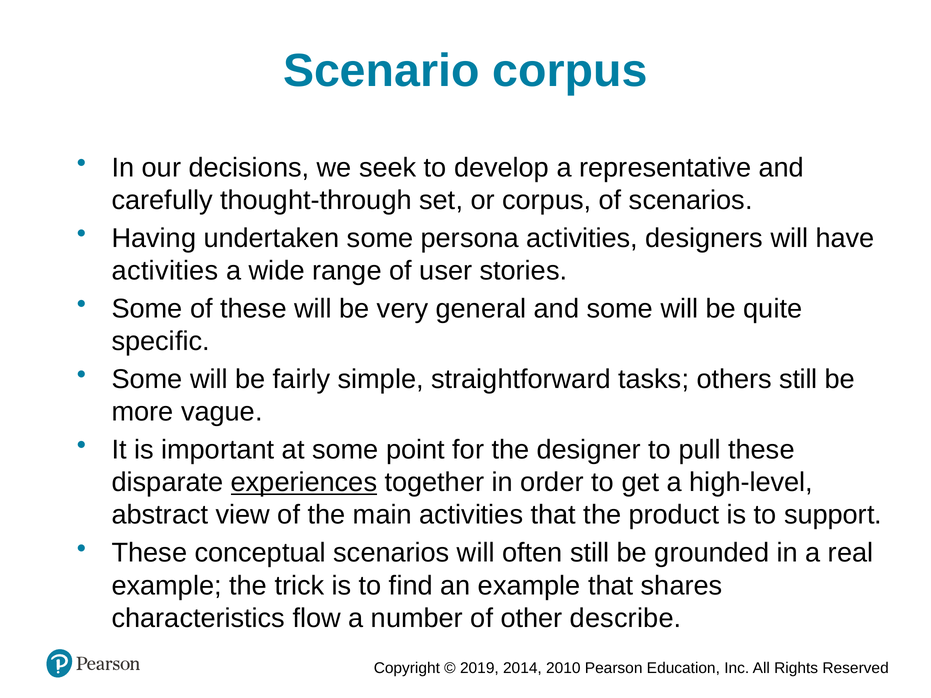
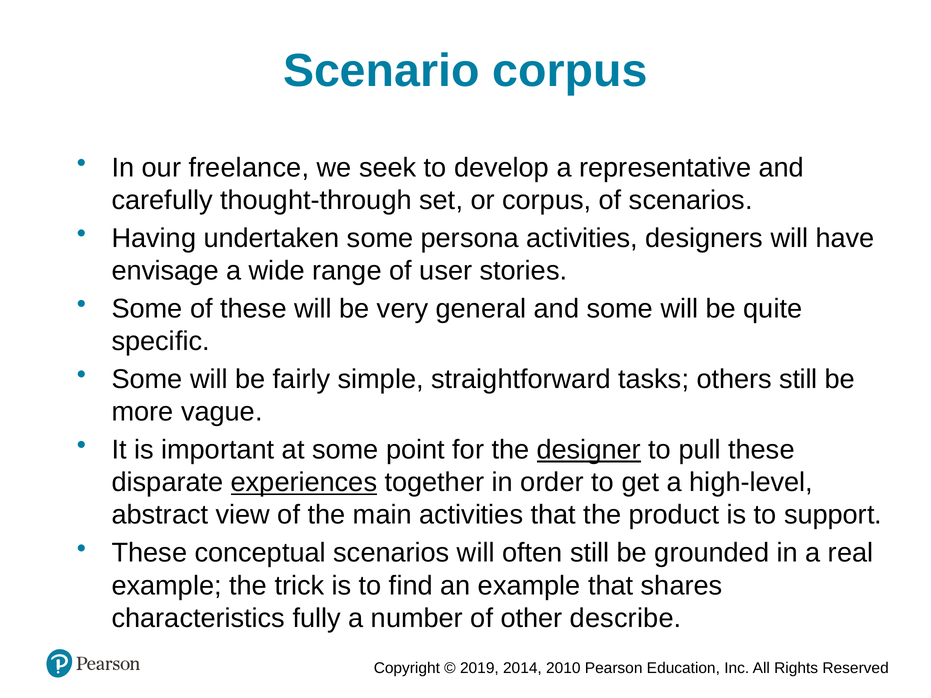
decisions: decisions -> freelance
activities at (165, 271): activities -> envisage
designer underline: none -> present
flow: flow -> fully
